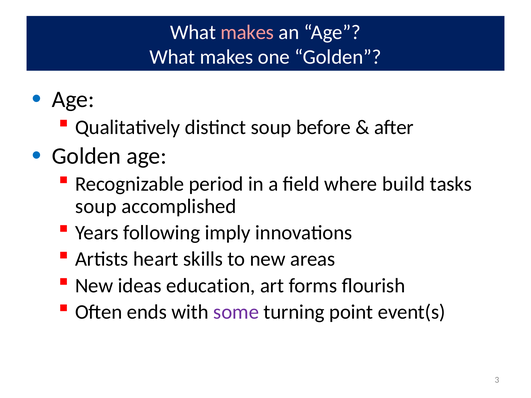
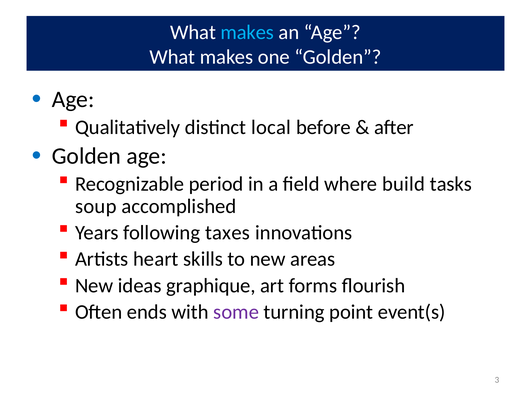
makes at (247, 32) colour: pink -> light blue
distinct soup: soup -> local
imply: imply -> taxes
education: education -> graphique
